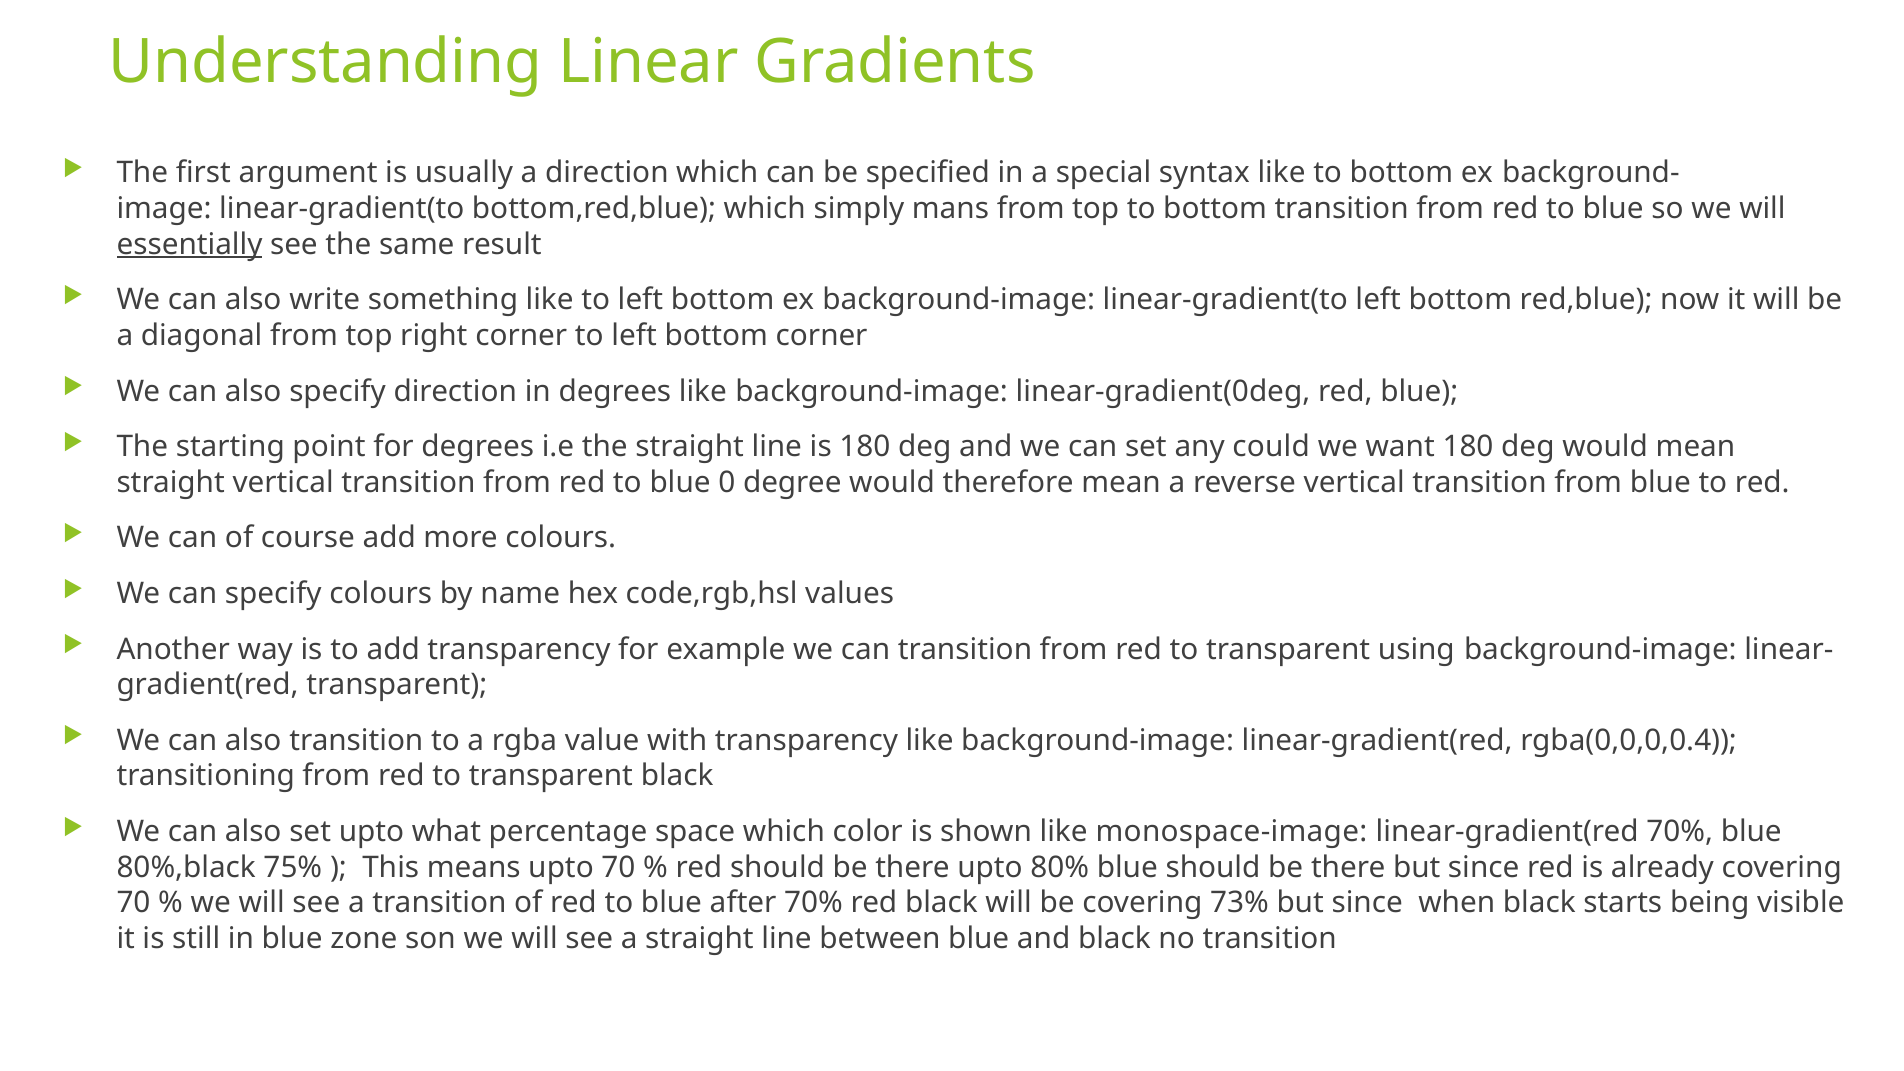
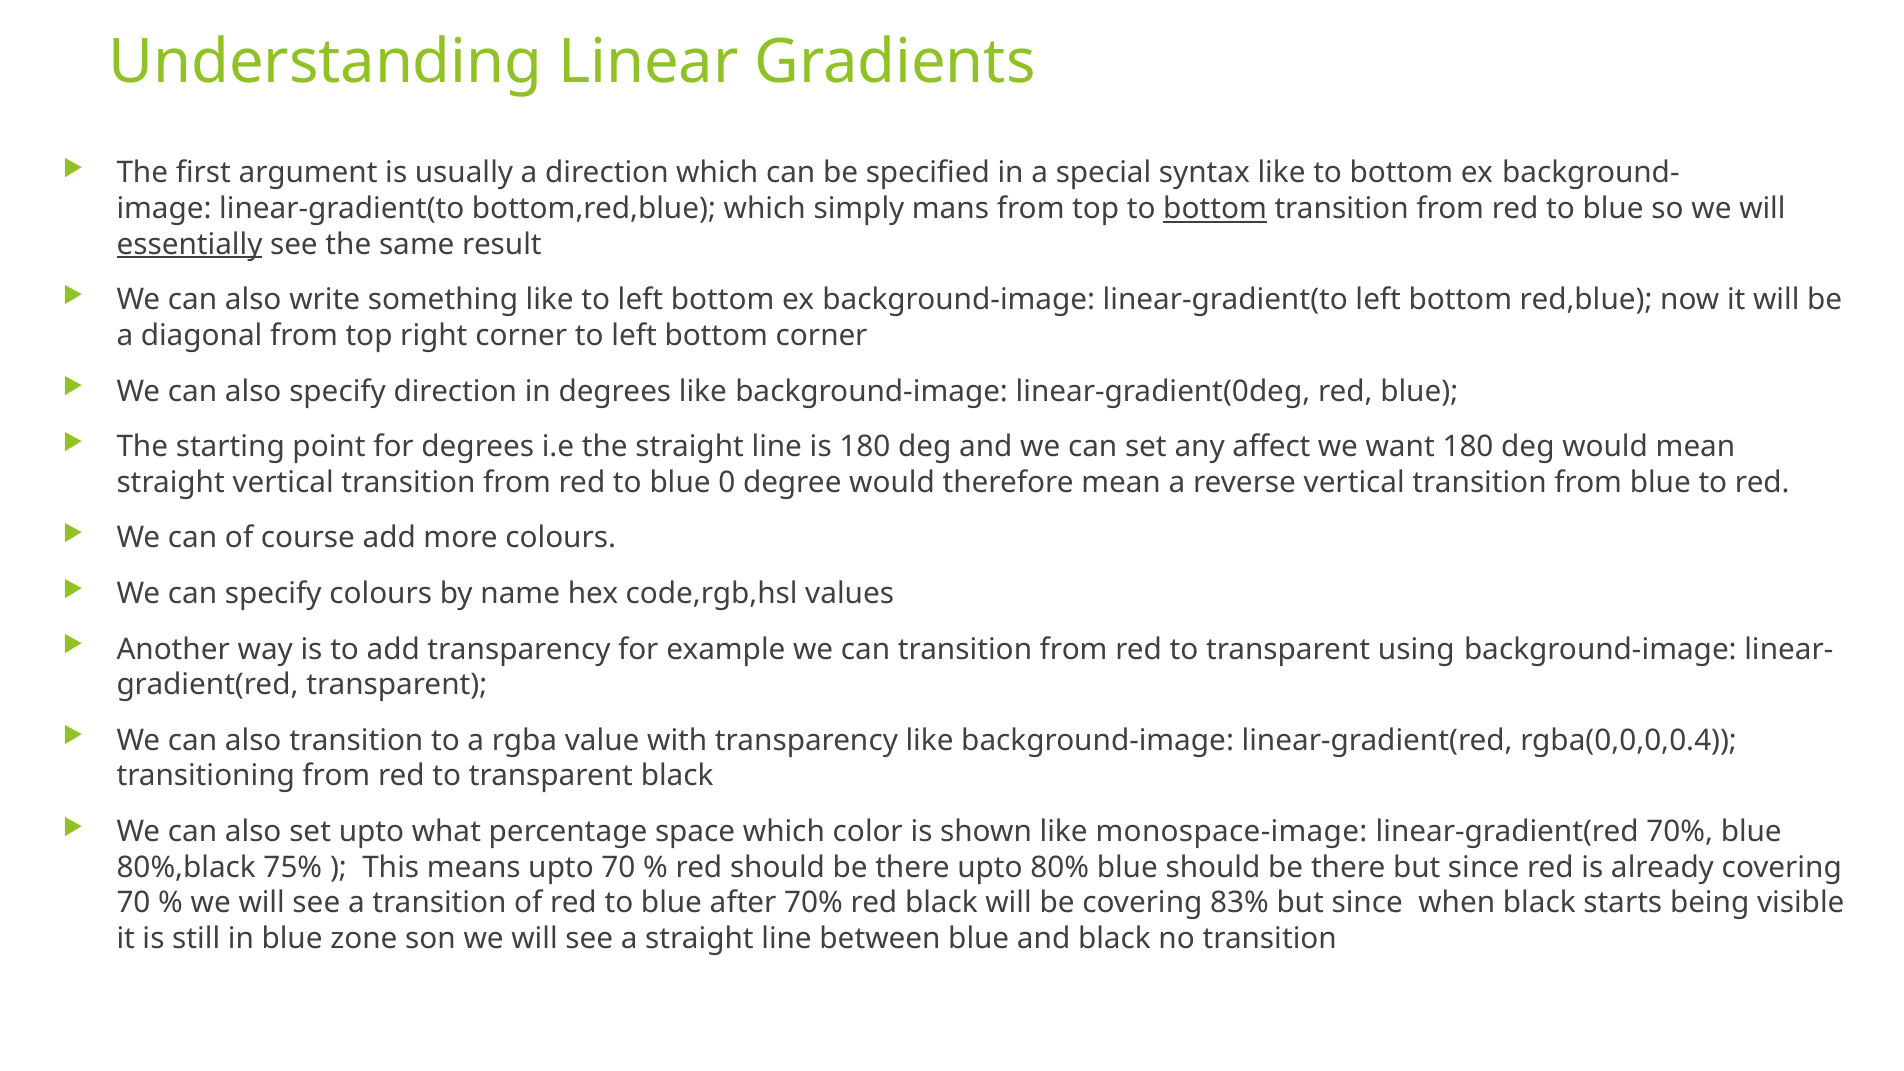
bottom at (1215, 209) underline: none -> present
could: could -> affect
73%: 73% -> 83%
